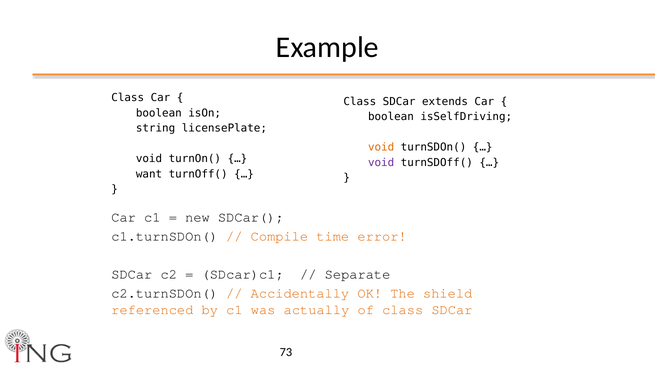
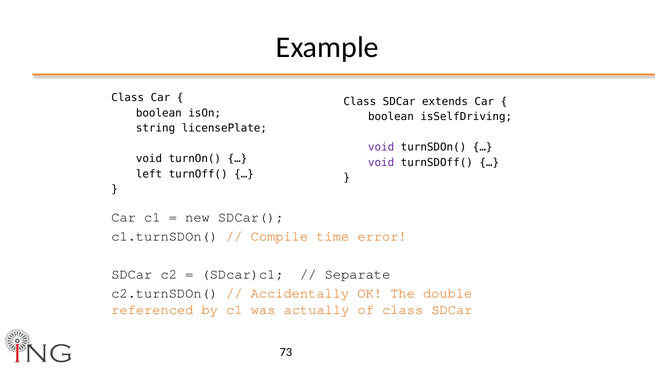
void at (381, 148) colour: orange -> purple
want: want -> left
shield: shield -> double
